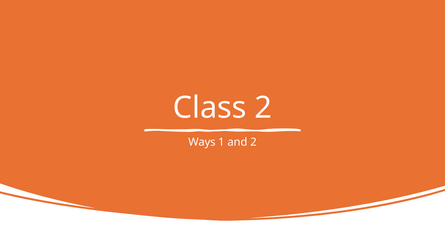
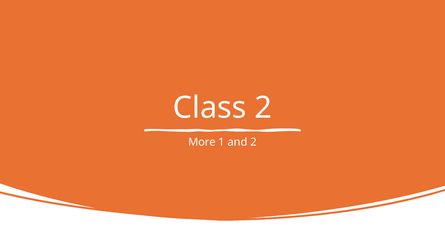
Ways: Ways -> More
